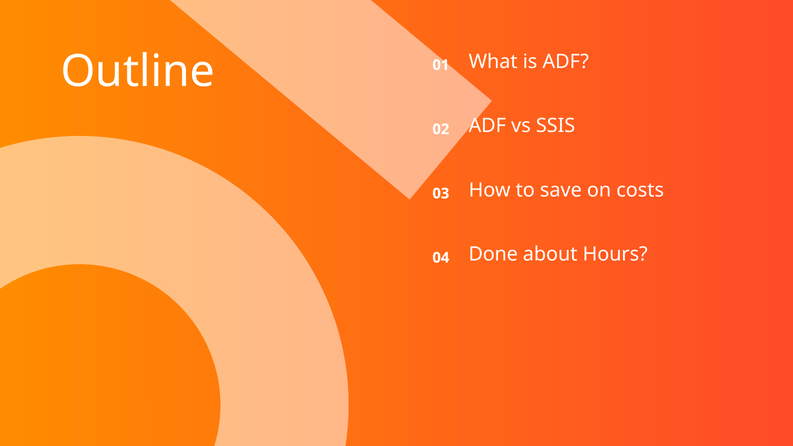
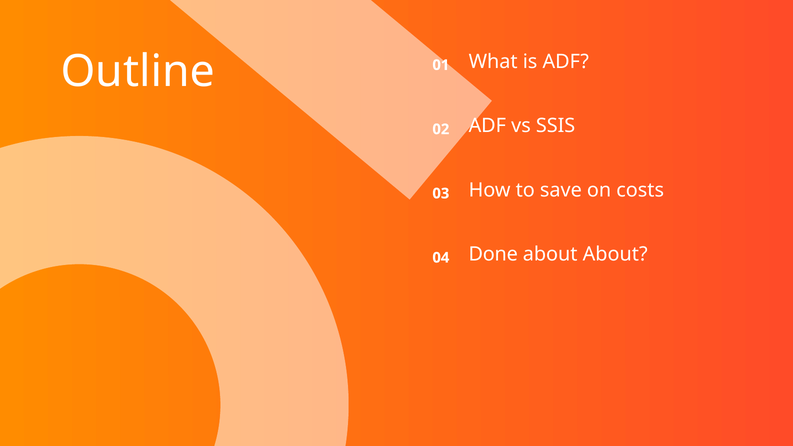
about Hours: Hours -> About
